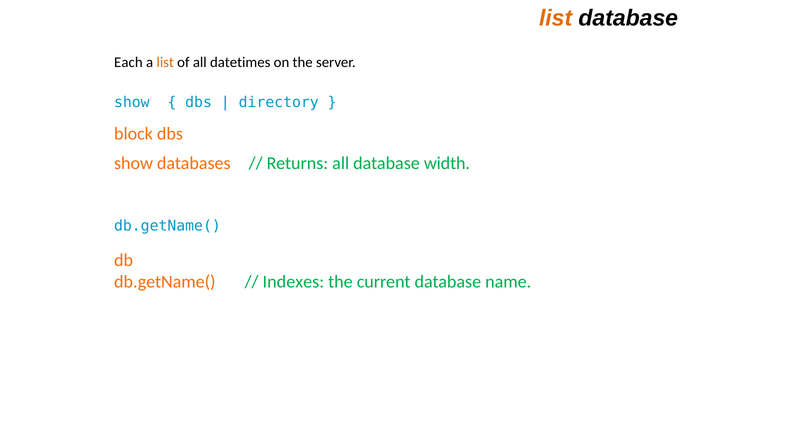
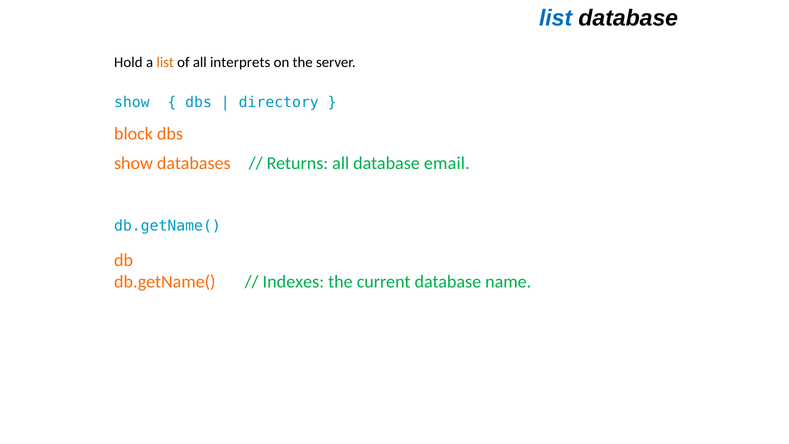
list at (556, 18) colour: orange -> blue
Each: Each -> Hold
datetimes: datetimes -> interprets
width: width -> email
